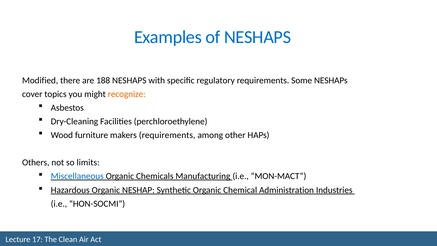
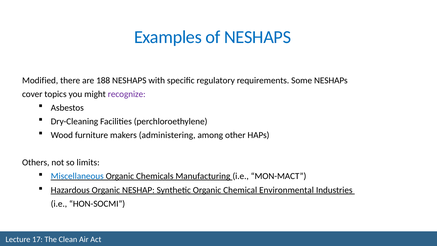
recognize colour: orange -> purple
makers requirements: requirements -> administering
Administration: Administration -> Environmental
